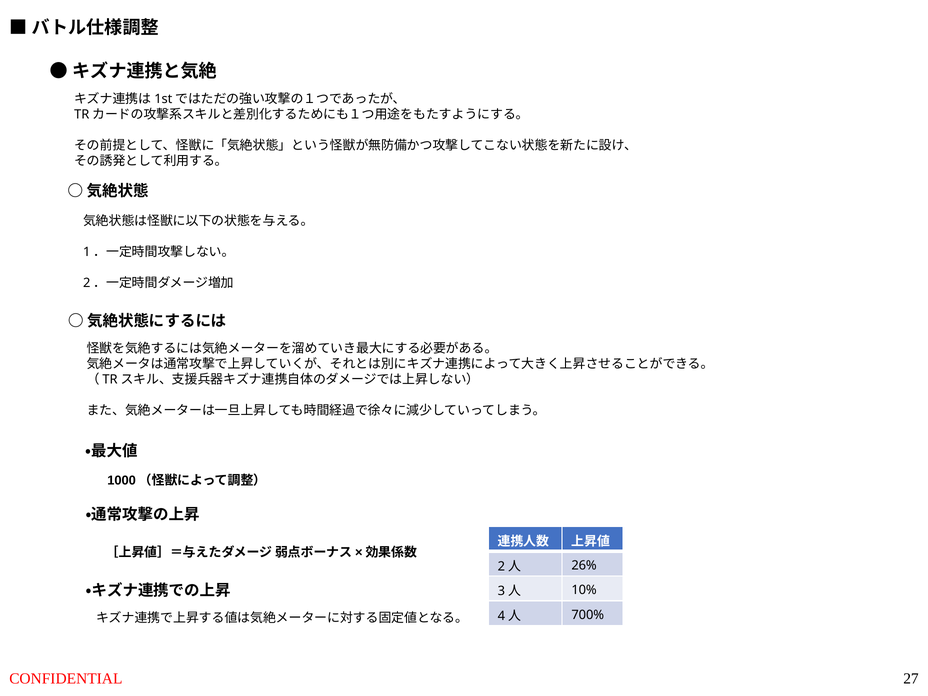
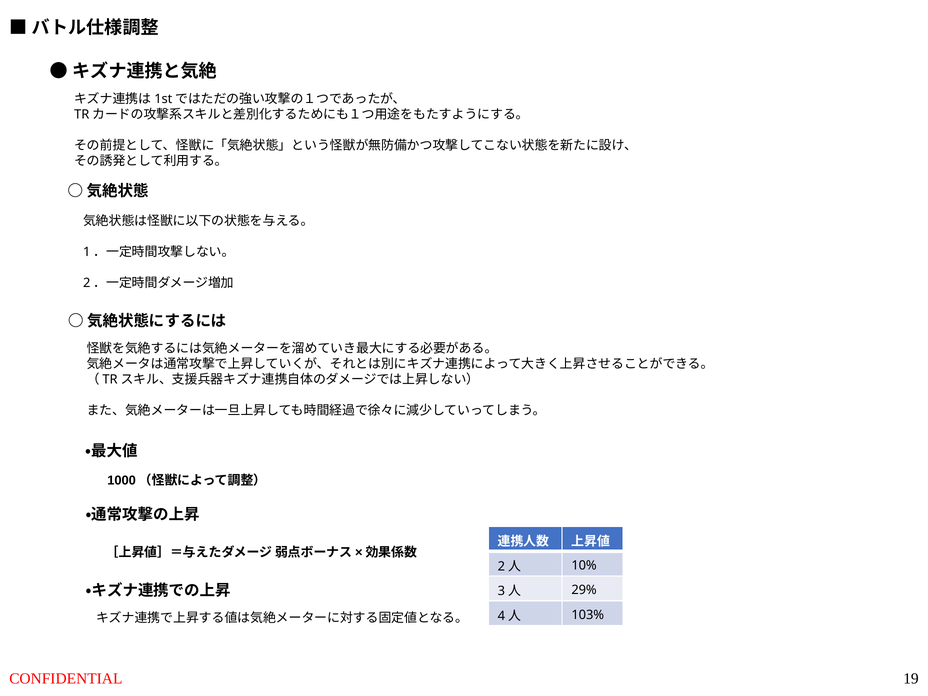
26%: 26% -> 10%
10%: 10% -> 29%
700%: 700% -> 103%
27: 27 -> 19
